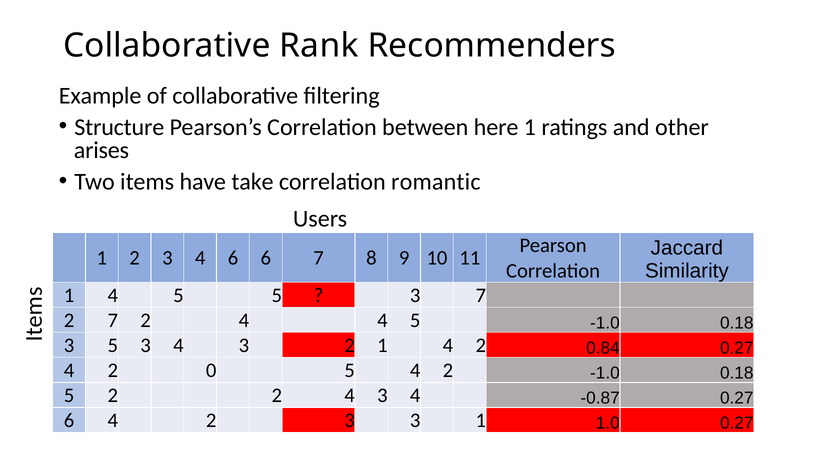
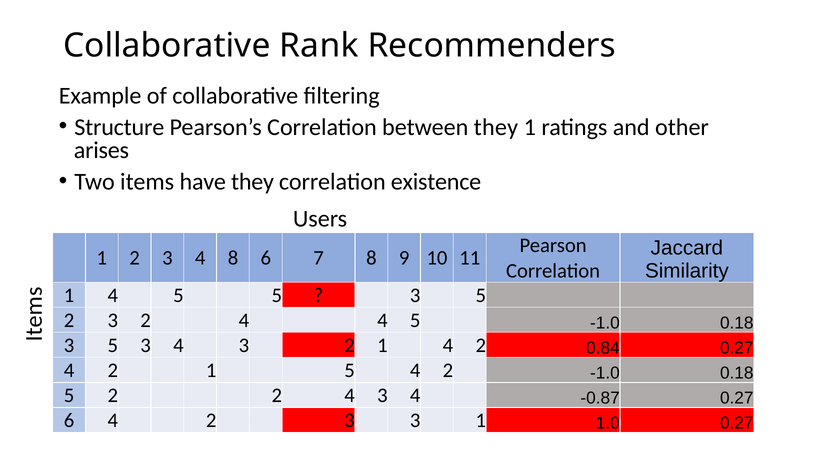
between here: here -> they
have take: take -> they
romantic: romantic -> existence
4 6: 6 -> 8
7 at (481, 295): 7 -> 5
7 at (113, 320): 7 -> 3
4 2 0: 0 -> 1
